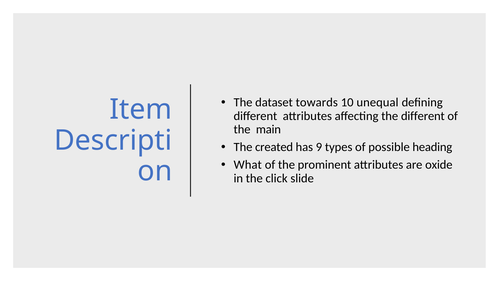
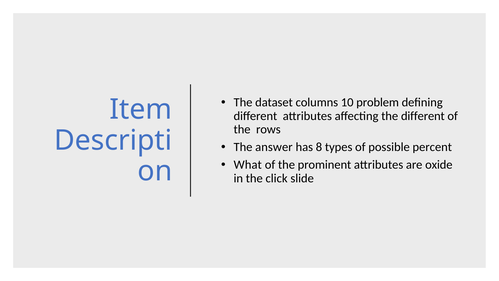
towards: towards -> columns
unequal: unequal -> problem
main: main -> rows
created: created -> answer
9: 9 -> 8
heading: heading -> percent
